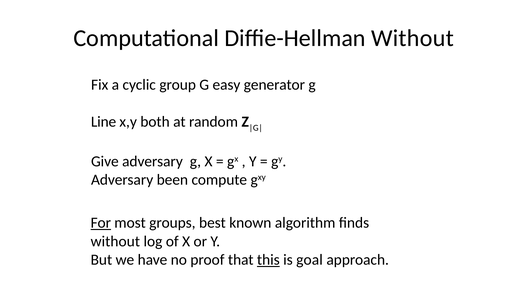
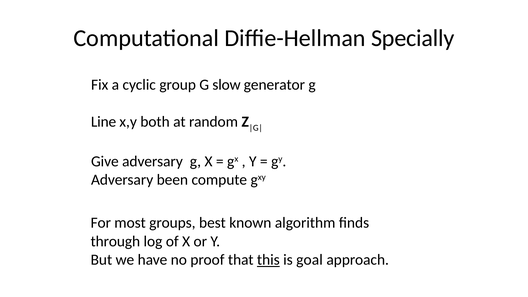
Diffie-Hellman Without: Without -> Specially
easy: easy -> slow
For underline: present -> none
without at (115, 241): without -> through
